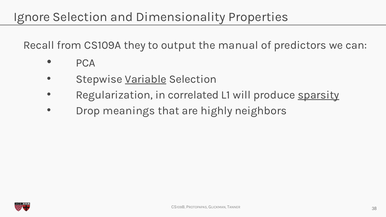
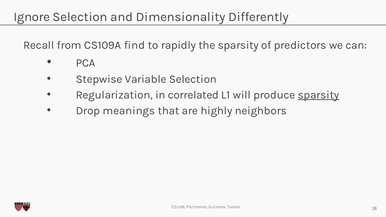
Properties: Properties -> Differently
they: they -> find
output: output -> rapidly
the manual: manual -> sparsity
Variable underline: present -> none
